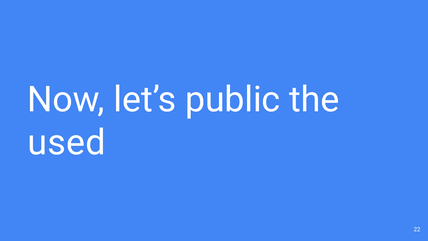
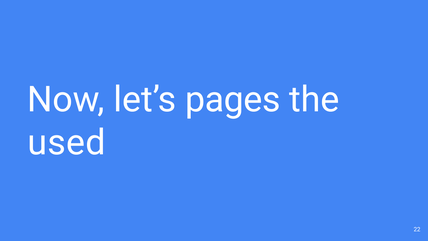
public: public -> pages
